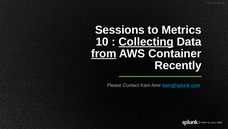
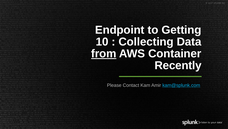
Sessions: Sessions -> Endpoint
Metrics: Metrics -> Getting
Collecting underline: present -> none
